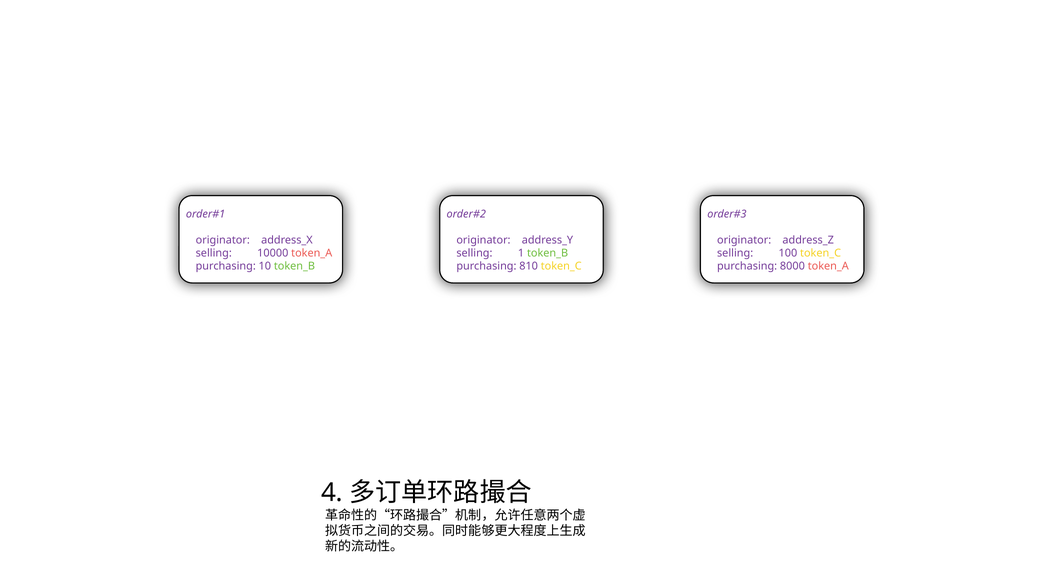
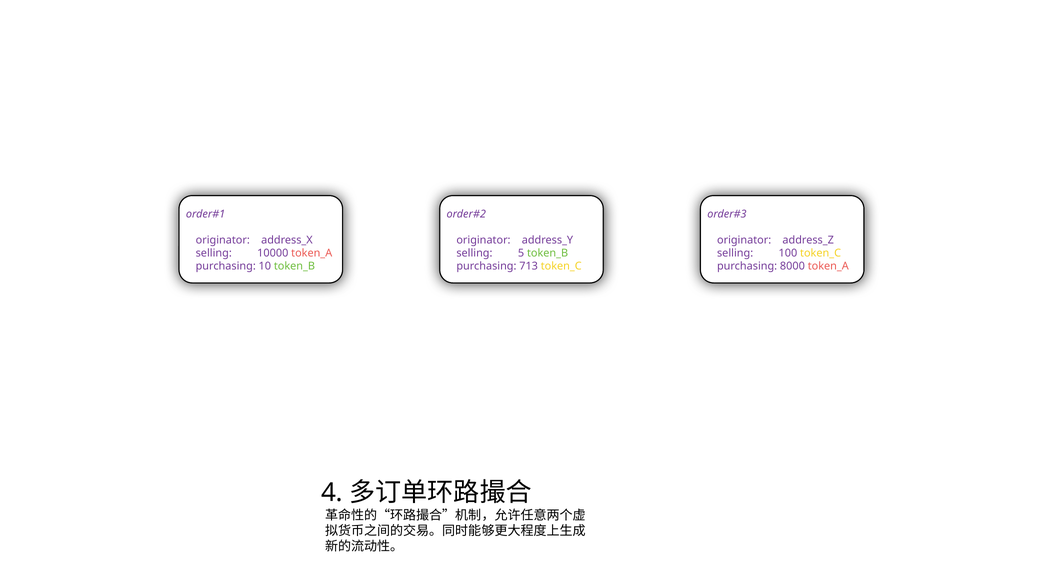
1: 1 -> 5
810: 810 -> 713
